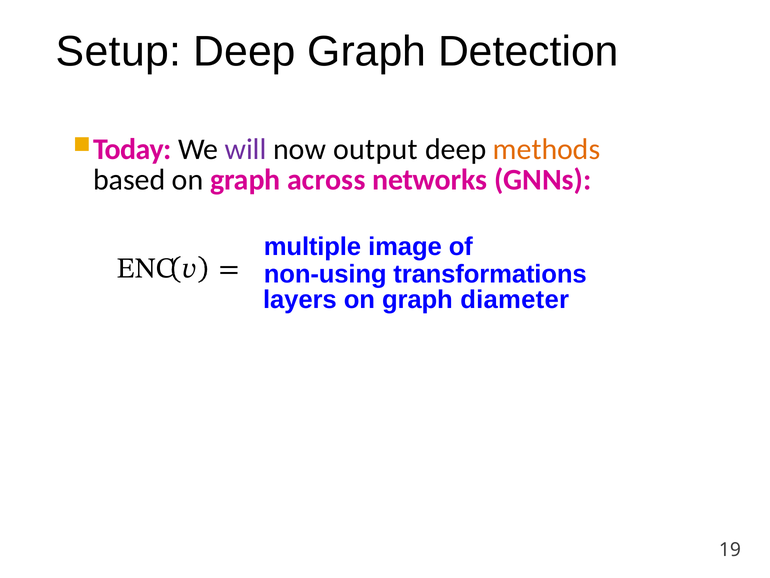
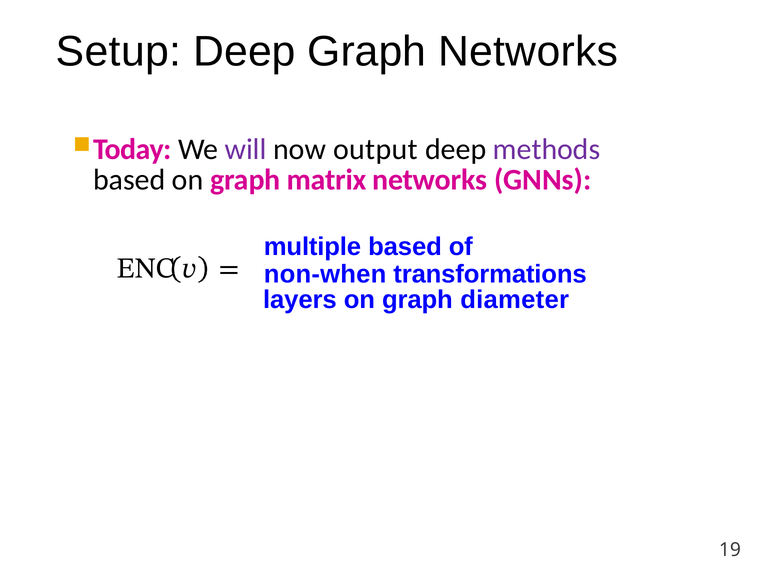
Graph Detection: Detection -> Networks
methods colour: orange -> purple
across: across -> matrix
multiple image: image -> based
non-using: non-using -> non-when
